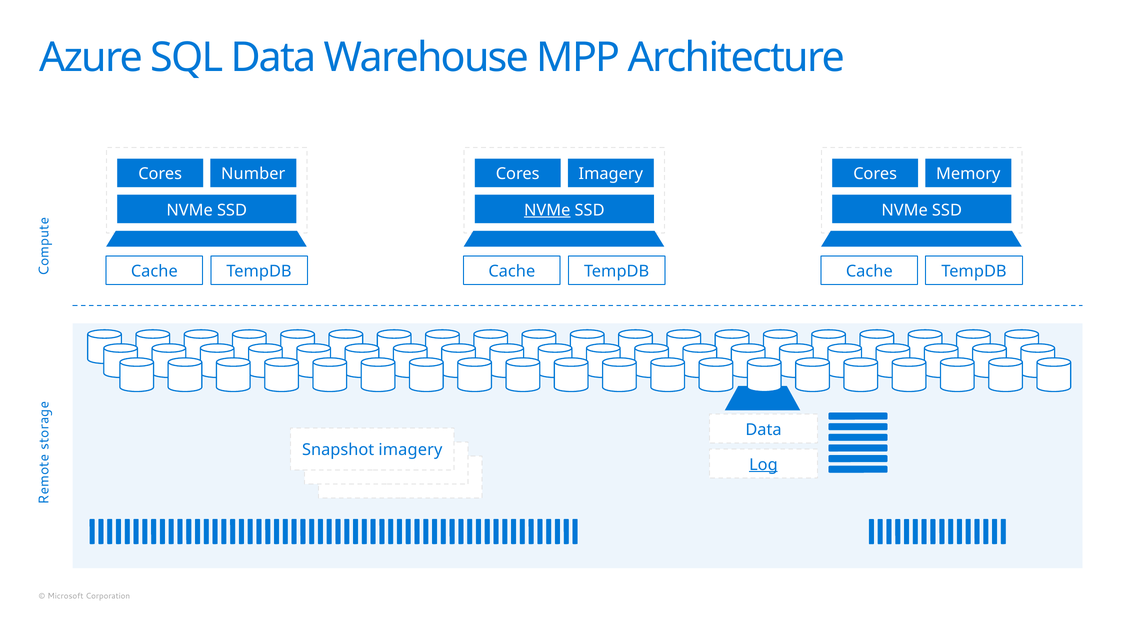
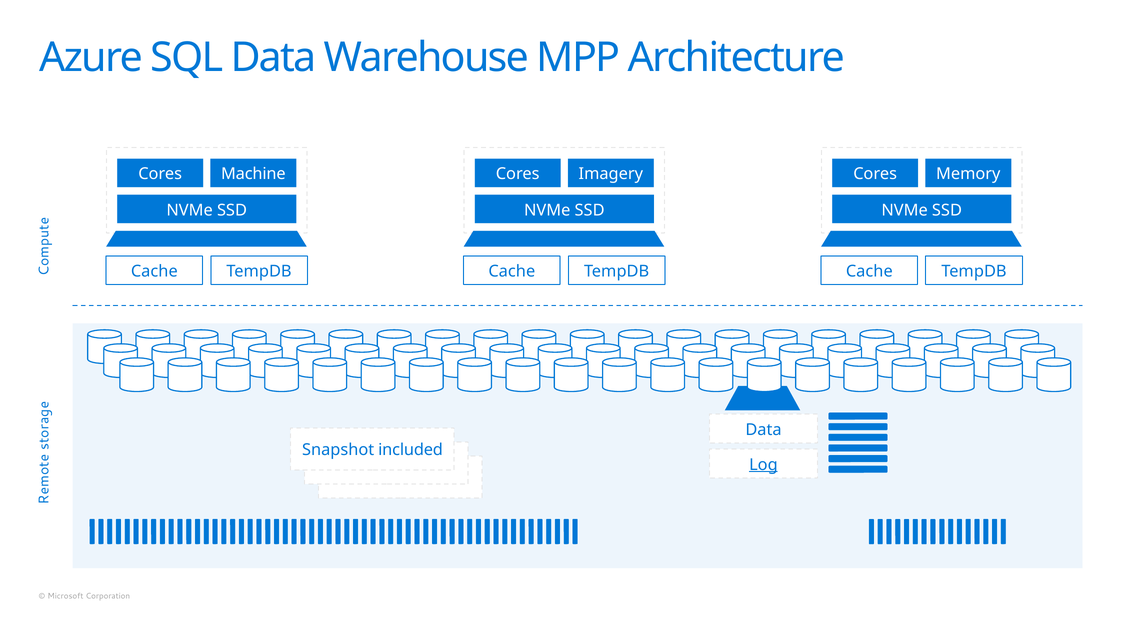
Number: Number -> Machine
NVMe at (547, 210) underline: present -> none
Snapshot imagery: imagery -> included
